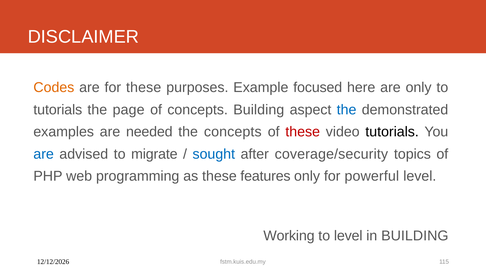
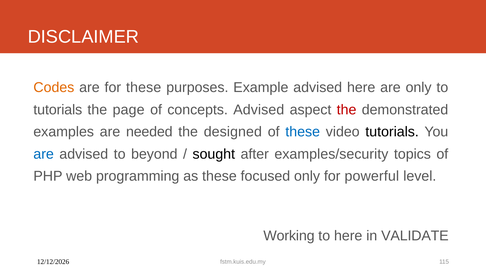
Example focused: focused -> advised
concepts Building: Building -> Advised
the at (347, 109) colour: blue -> red
the concepts: concepts -> designed
these at (303, 132) colour: red -> blue
migrate: migrate -> beyond
sought colour: blue -> black
coverage/security: coverage/security -> examples/security
features: features -> focused
to level: level -> here
in BUILDING: BUILDING -> VALIDATE
